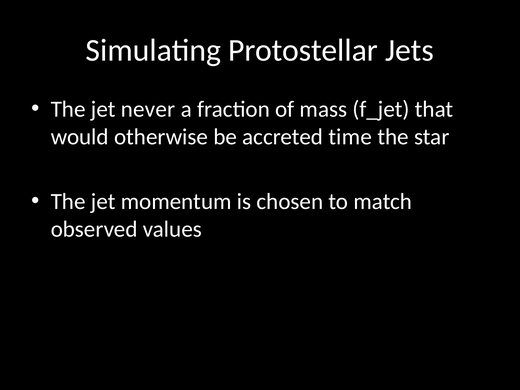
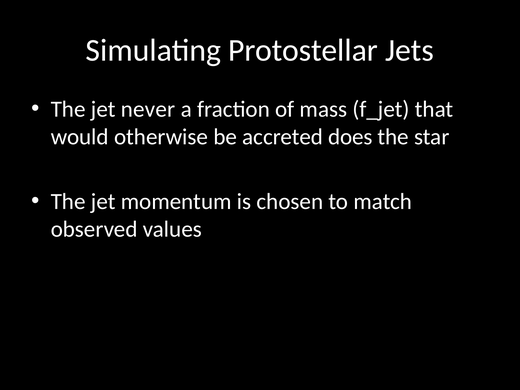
time: time -> does
